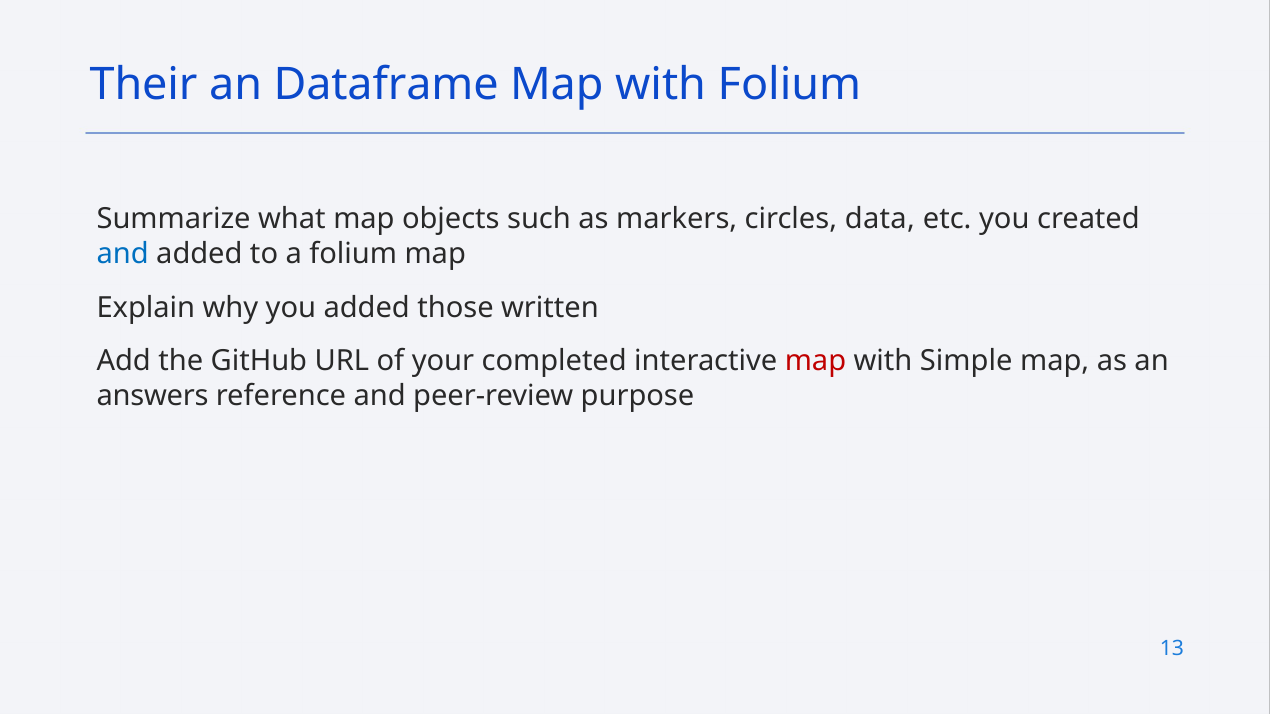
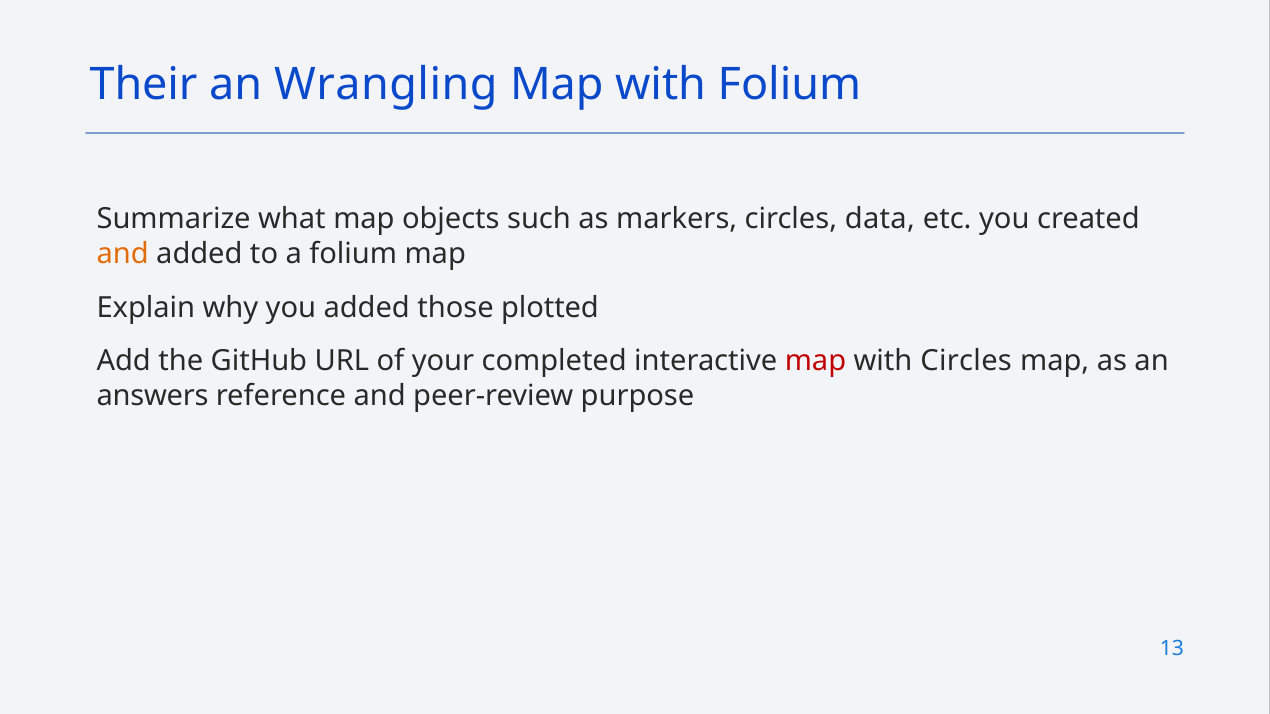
Dataframe: Dataframe -> Wrangling
and at (123, 254) colour: blue -> orange
written: written -> plotted
with Simple: Simple -> Circles
